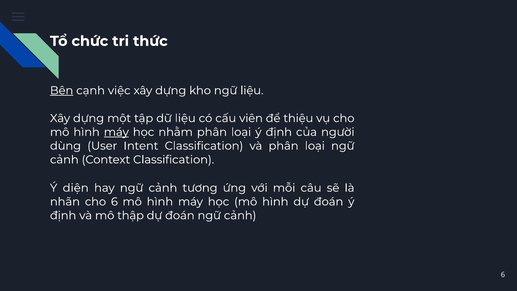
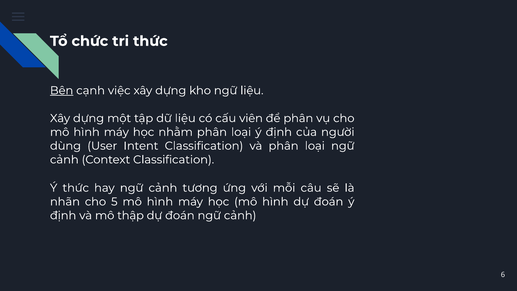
để thiệu: thiệu -> phân
máy at (116, 132) underline: present -> none
Ý diện: diện -> thức
cho 6: 6 -> 5
